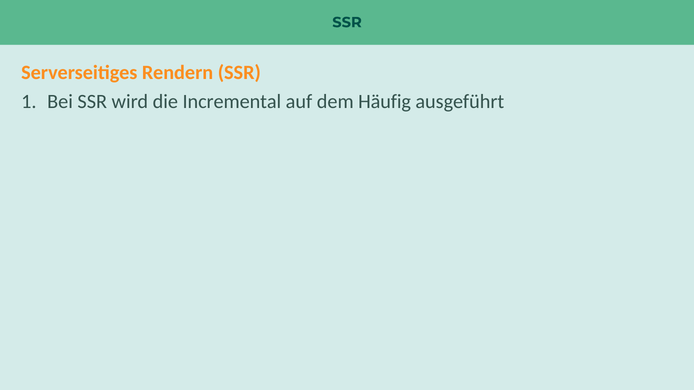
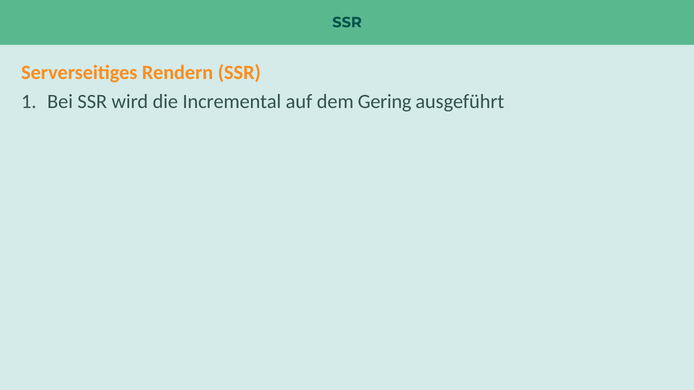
Häufig: Häufig -> Gering
